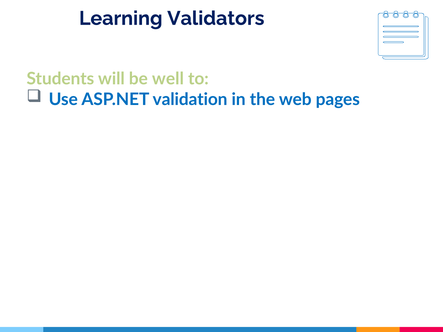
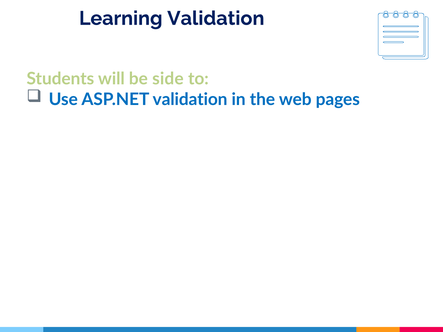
Learning Validators: Validators -> Validation
well: well -> side
